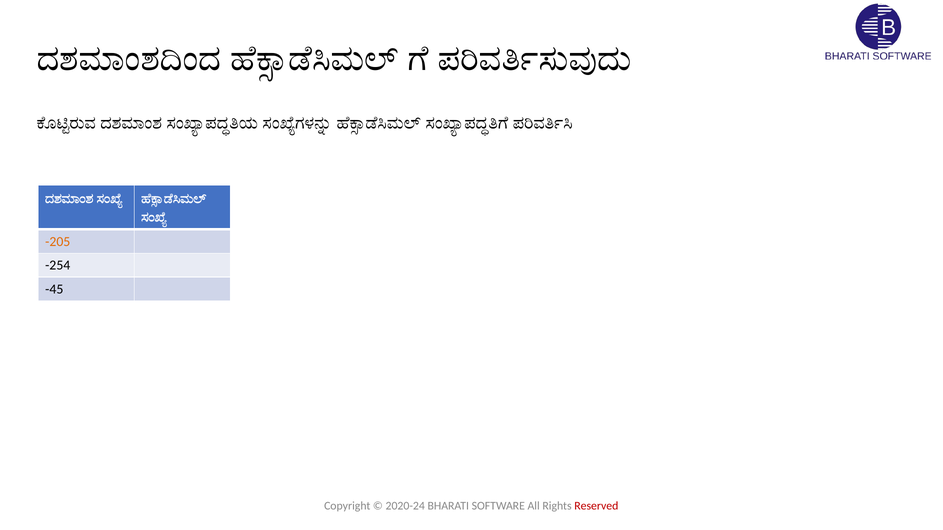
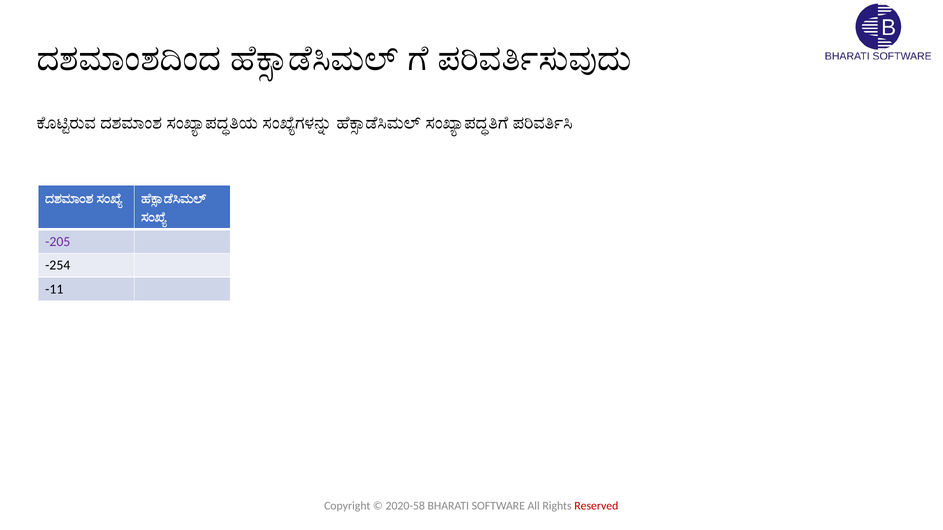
-205 colour: orange -> purple
-45: -45 -> -11
2020-24: 2020-24 -> 2020-58
